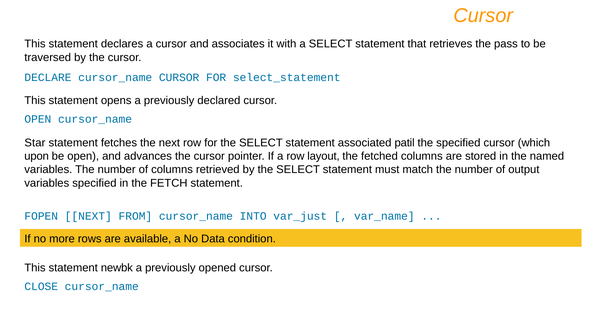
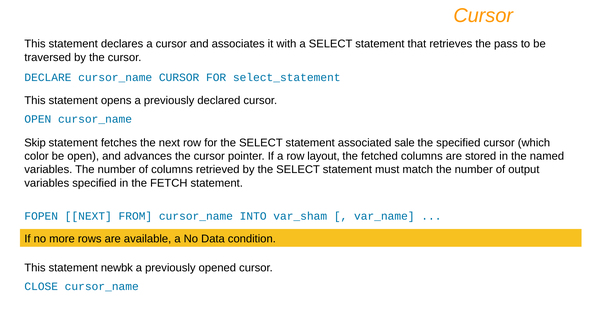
Star: Star -> Skip
patil: patil -> sale
upon: upon -> color
var_just: var_just -> var_sham
